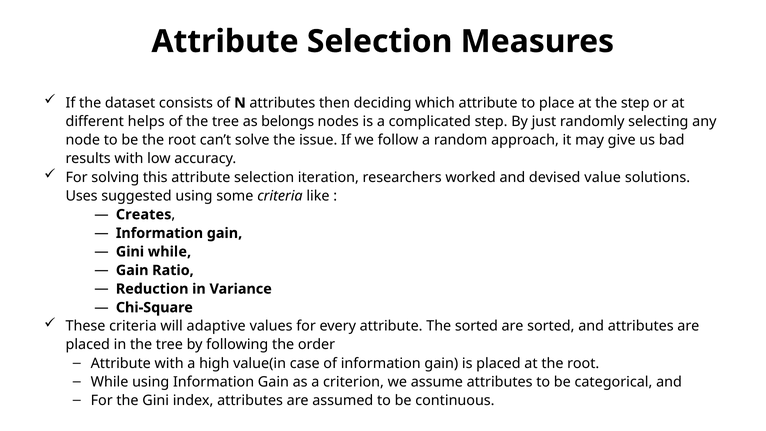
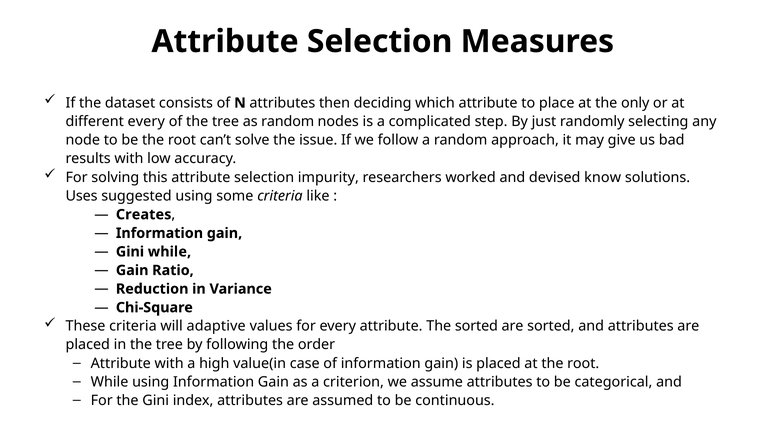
the step: step -> only
different helps: helps -> every
as belongs: belongs -> random
iteration: iteration -> impurity
value: value -> know
